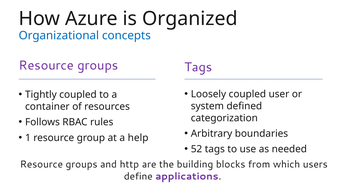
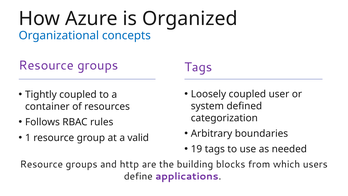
help: help -> valid
52: 52 -> 19
